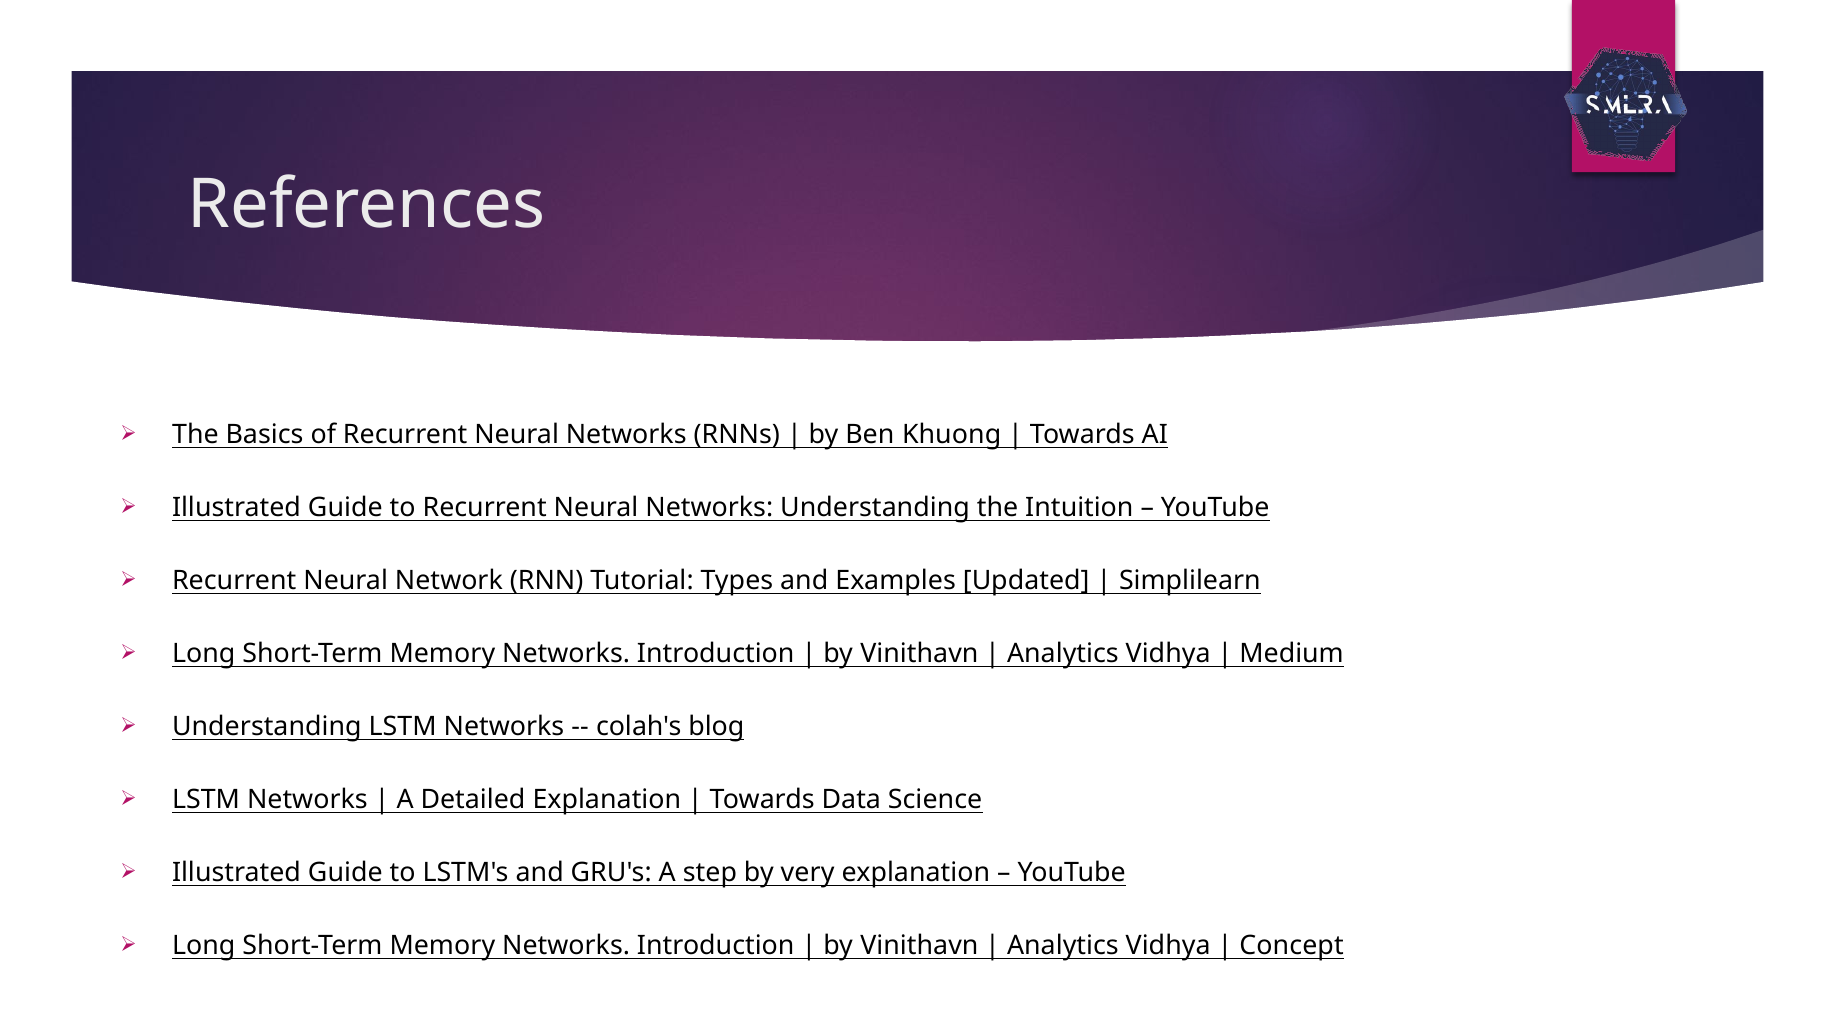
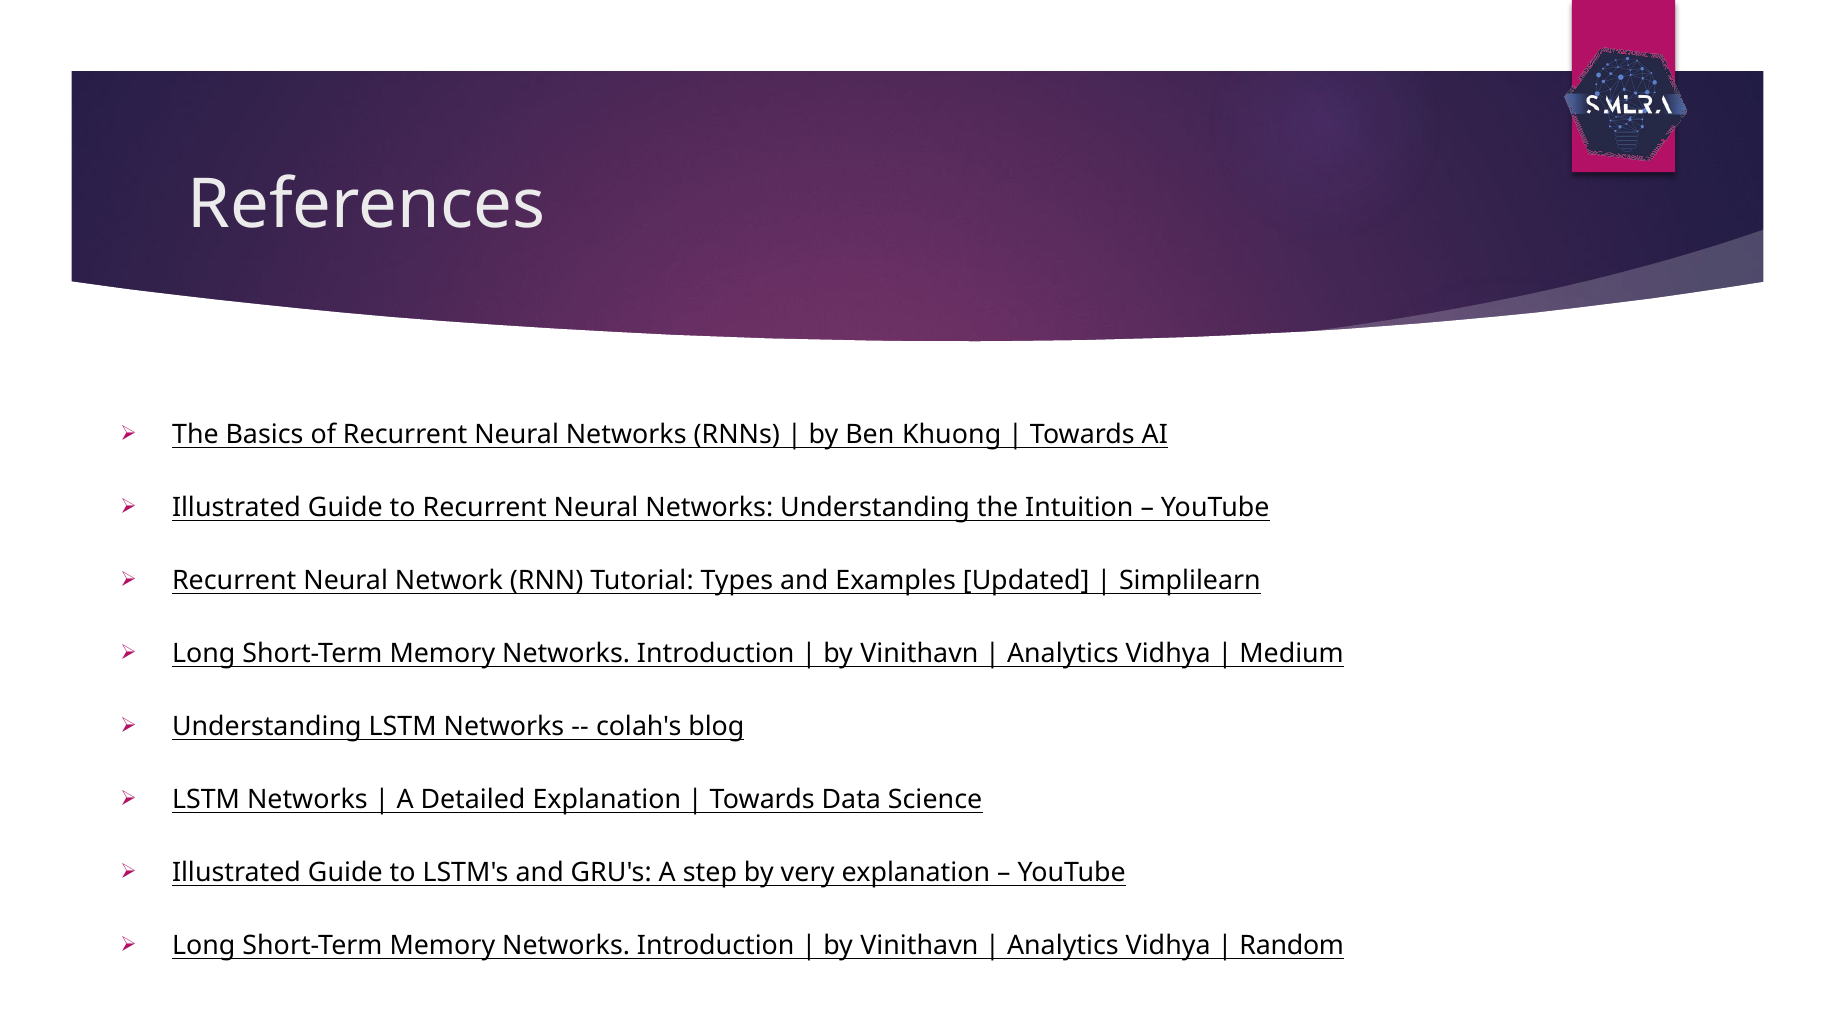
Concept: Concept -> Random
